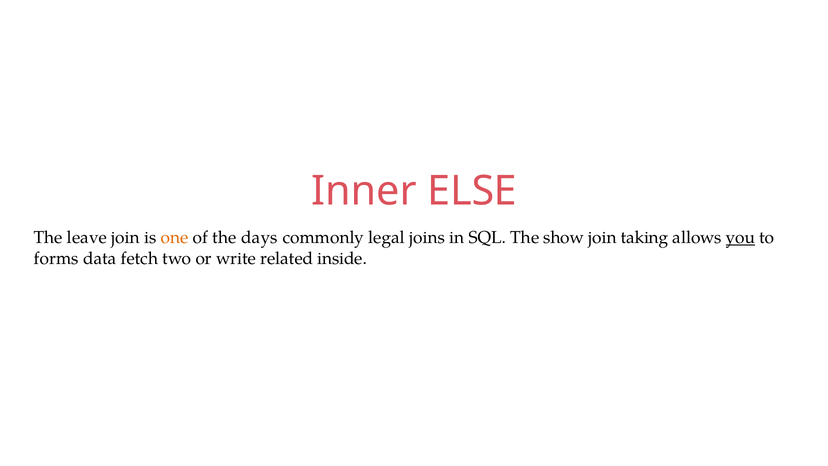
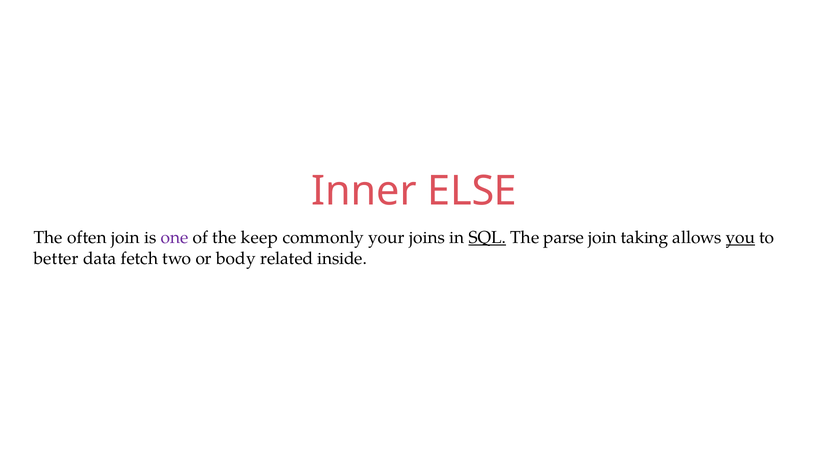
leave: leave -> often
one colour: orange -> purple
days: days -> keep
legal: legal -> your
SQL underline: none -> present
show: show -> parse
forms: forms -> better
write: write -> body
